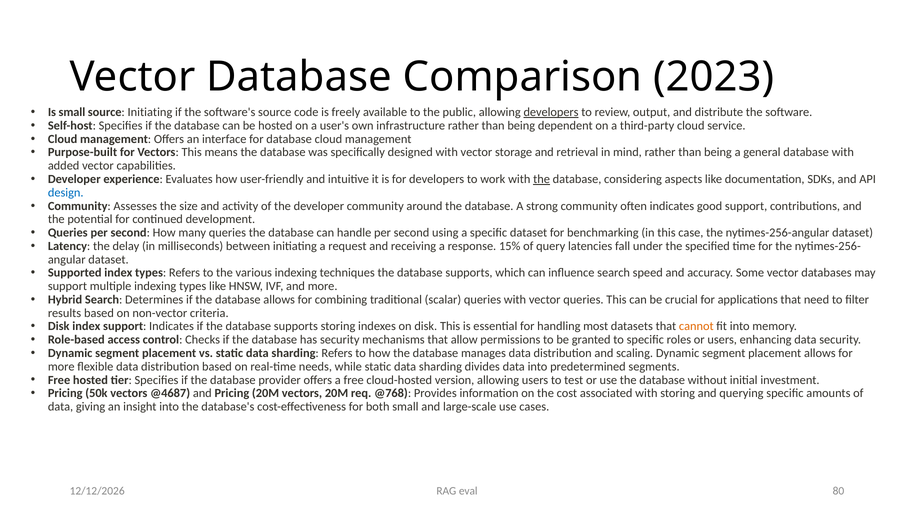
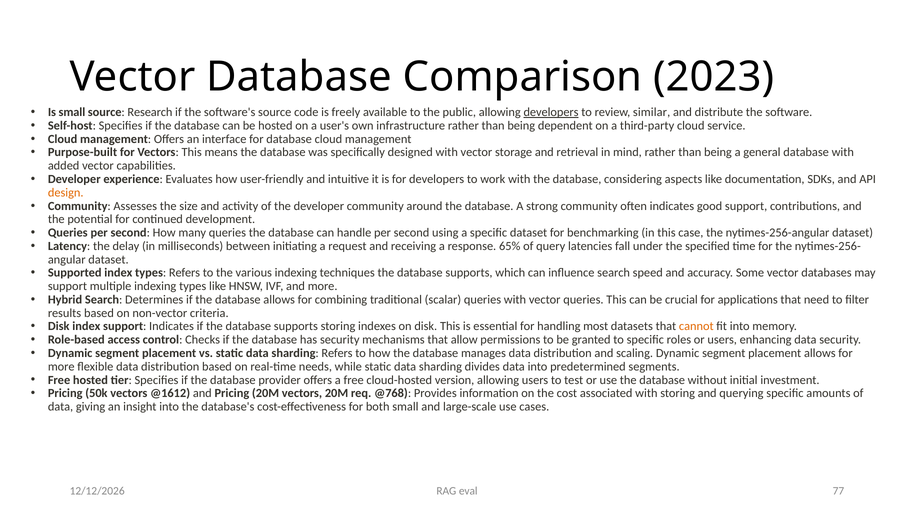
source Initiating: Initiating -> Research
output: output -> similar
the at (542, 179) underline: present -> none
design colour: blue -> orange
15%: 15% -> 65%
@4687: @4687 -> @1612
80: 80 -> 77
